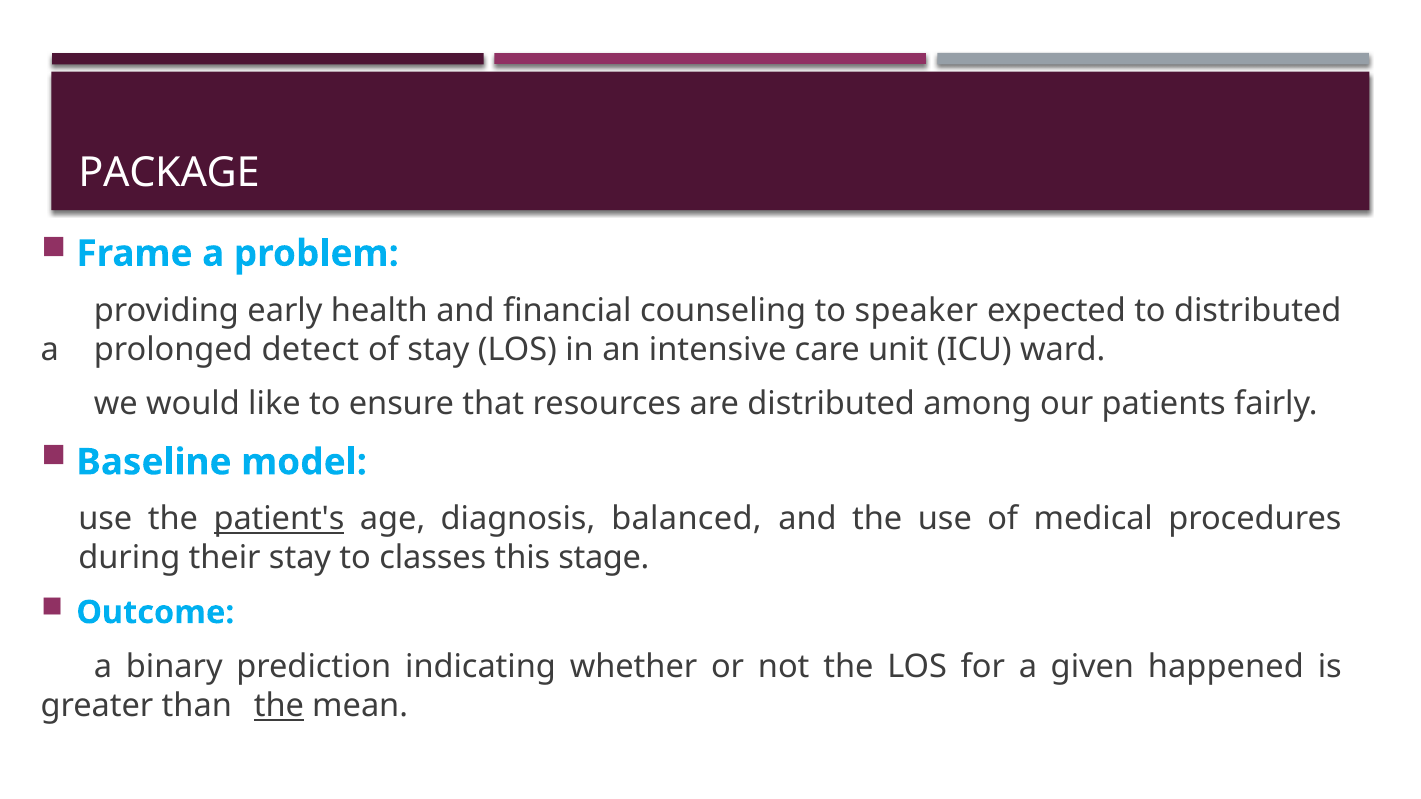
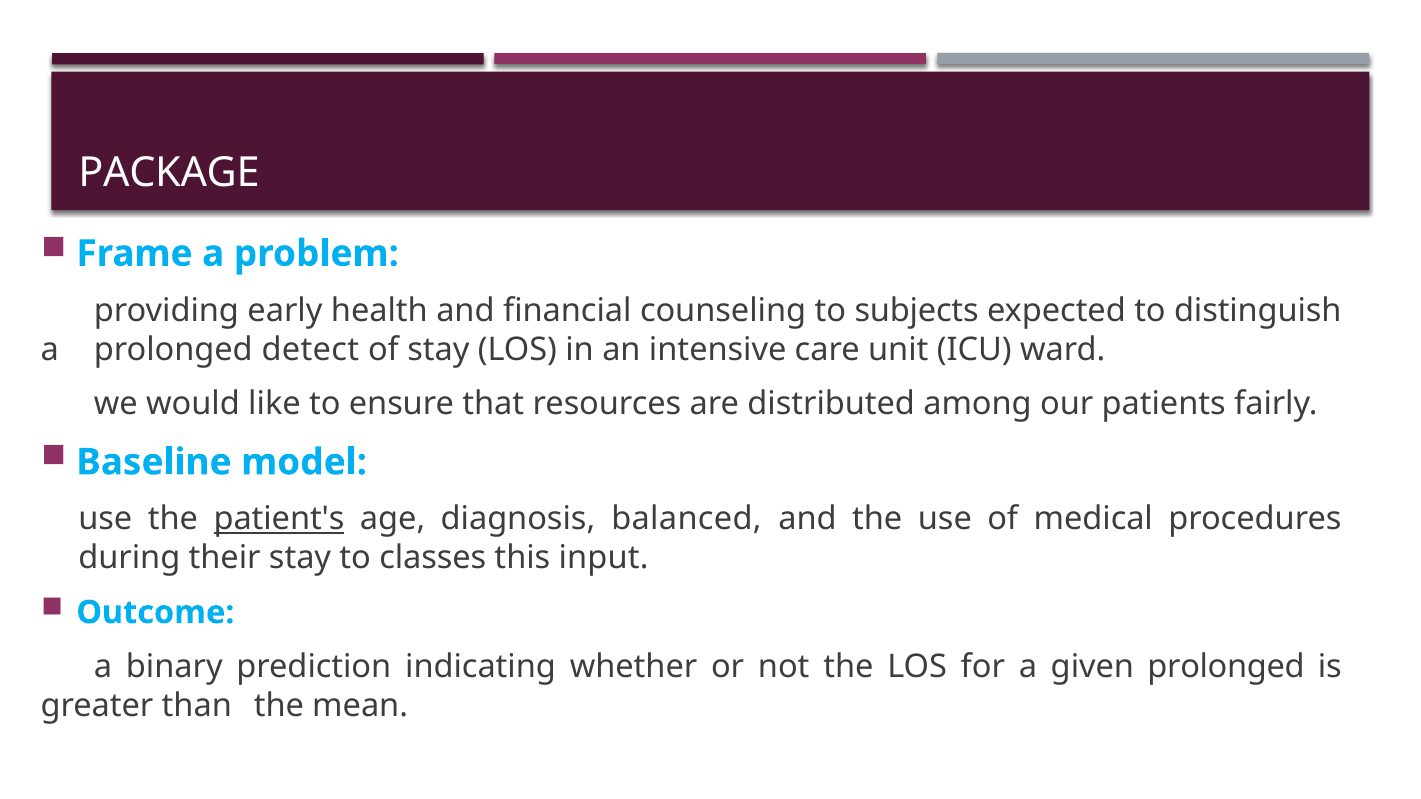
speaker: speaker -> subjects
to distributed: distributed -> distinguish
stage: stage -> input
given happened: happened -> prolonged
the at (279, 706) underline: present -> none
